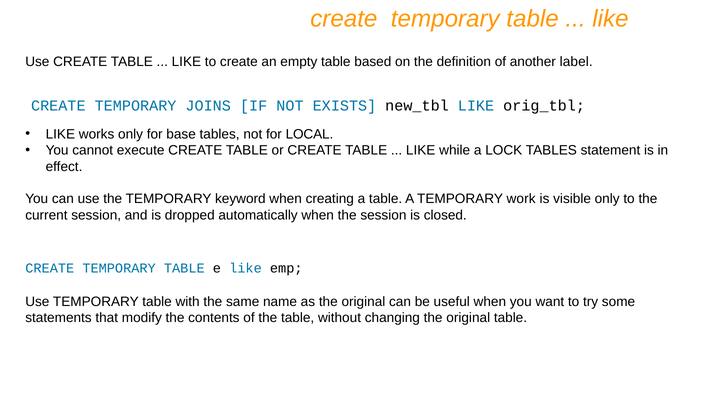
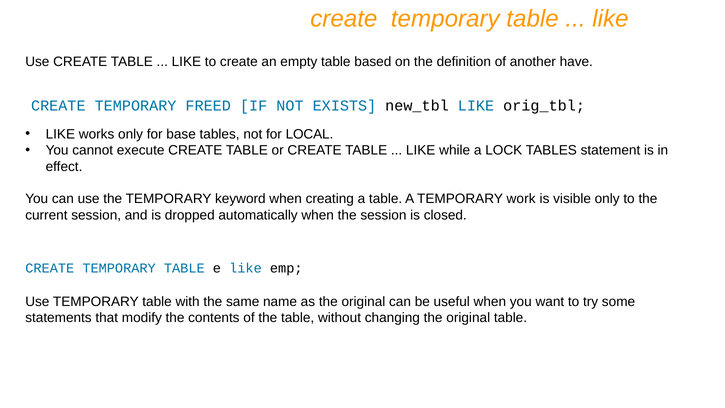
label: label -> have
JOINS: JOINS -> FREED
